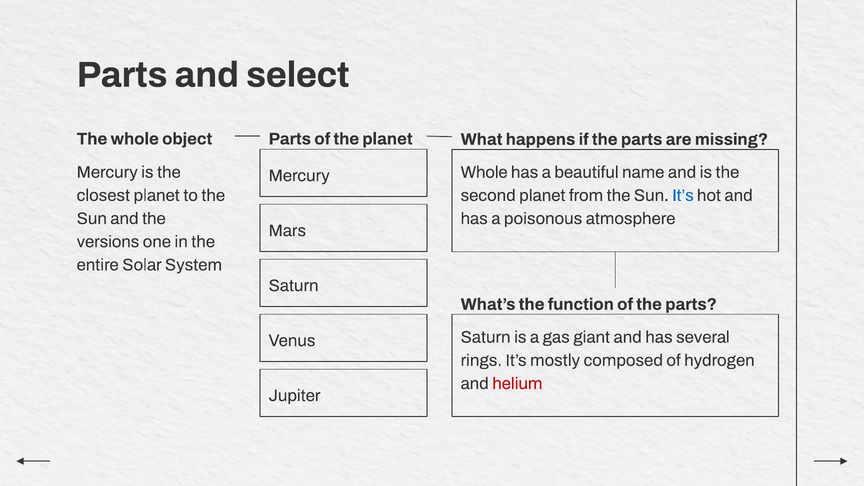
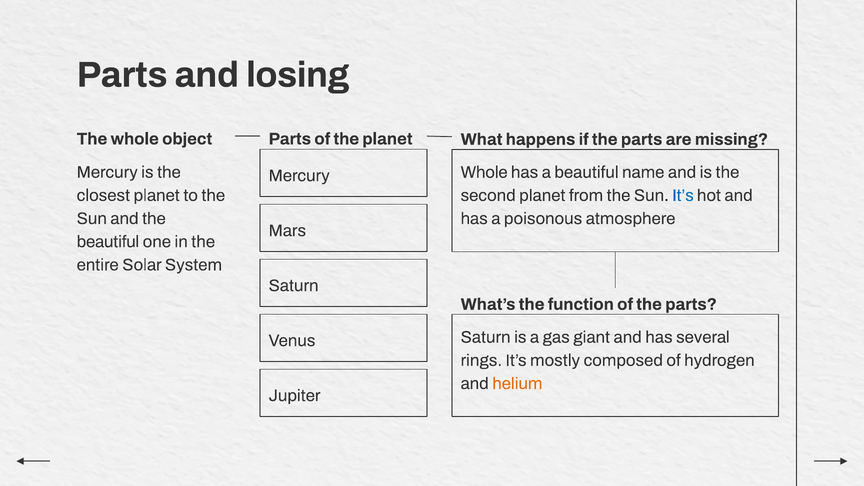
select: select -> losing
versions at (108, 242): versions -> beautiful
helium colour: red -> orange
